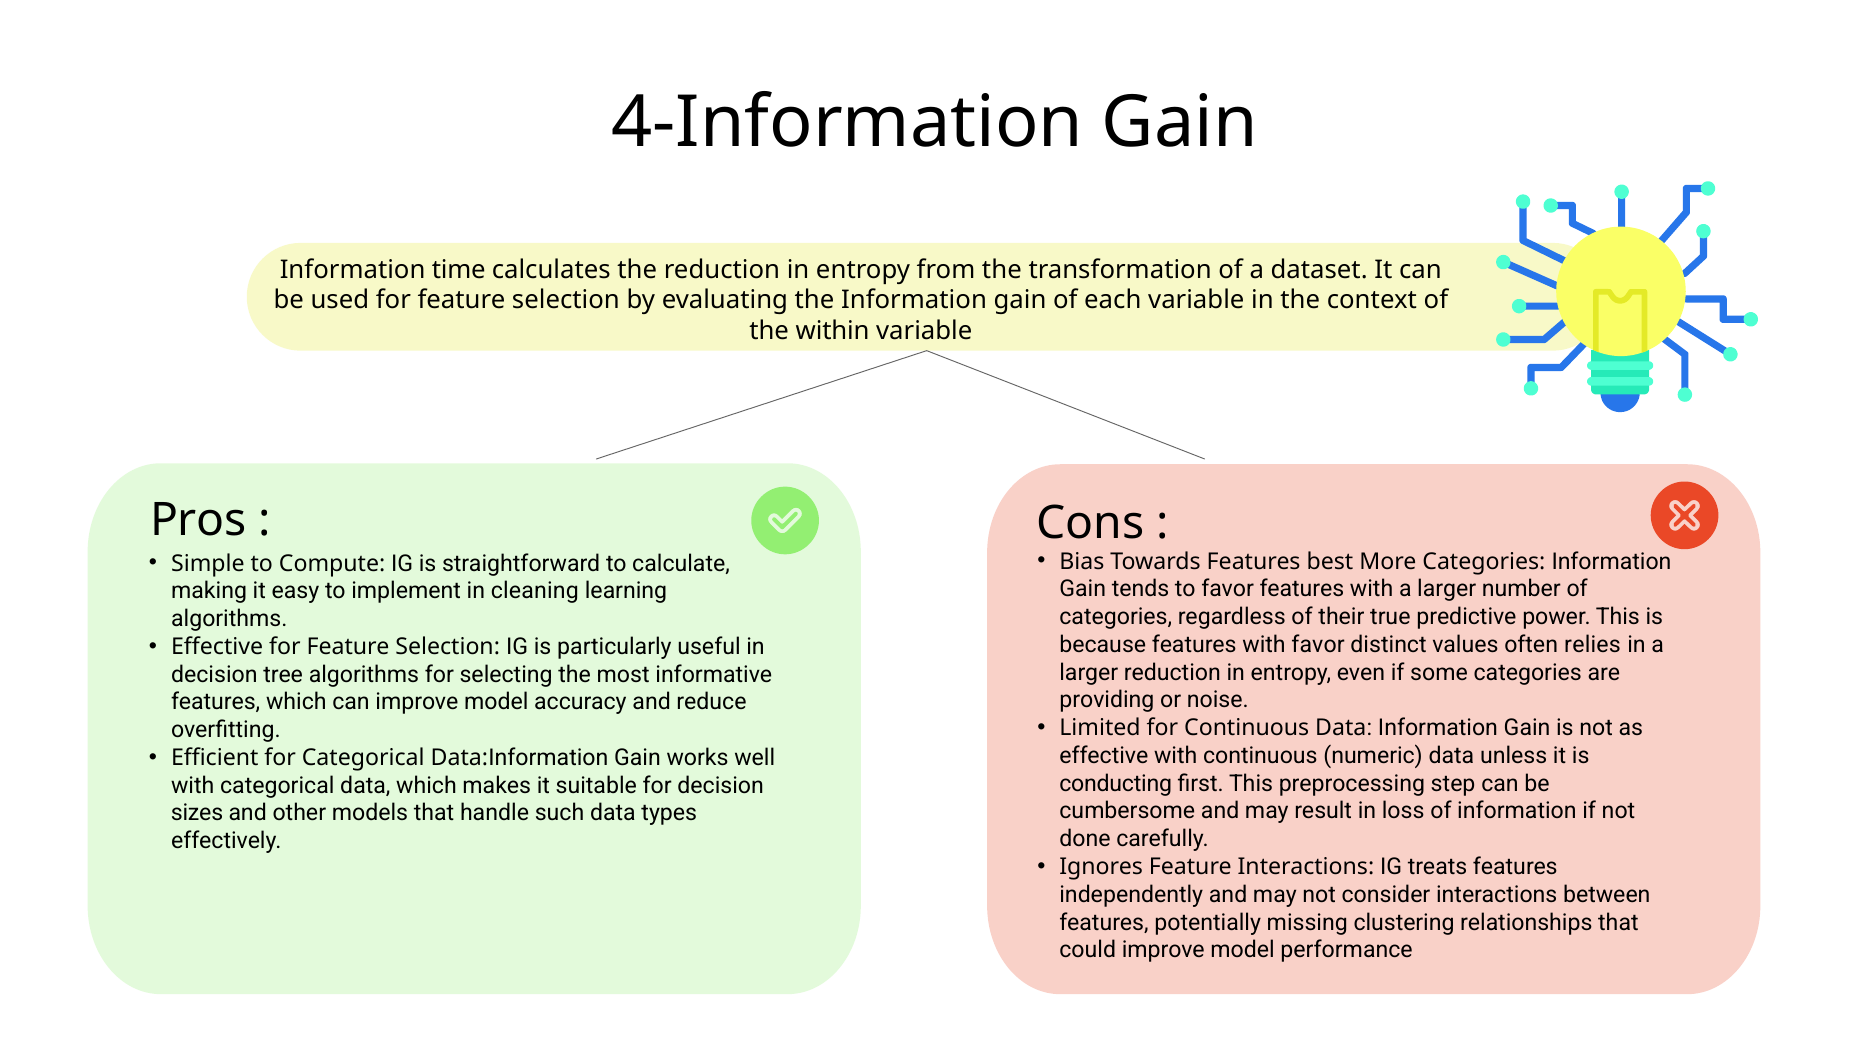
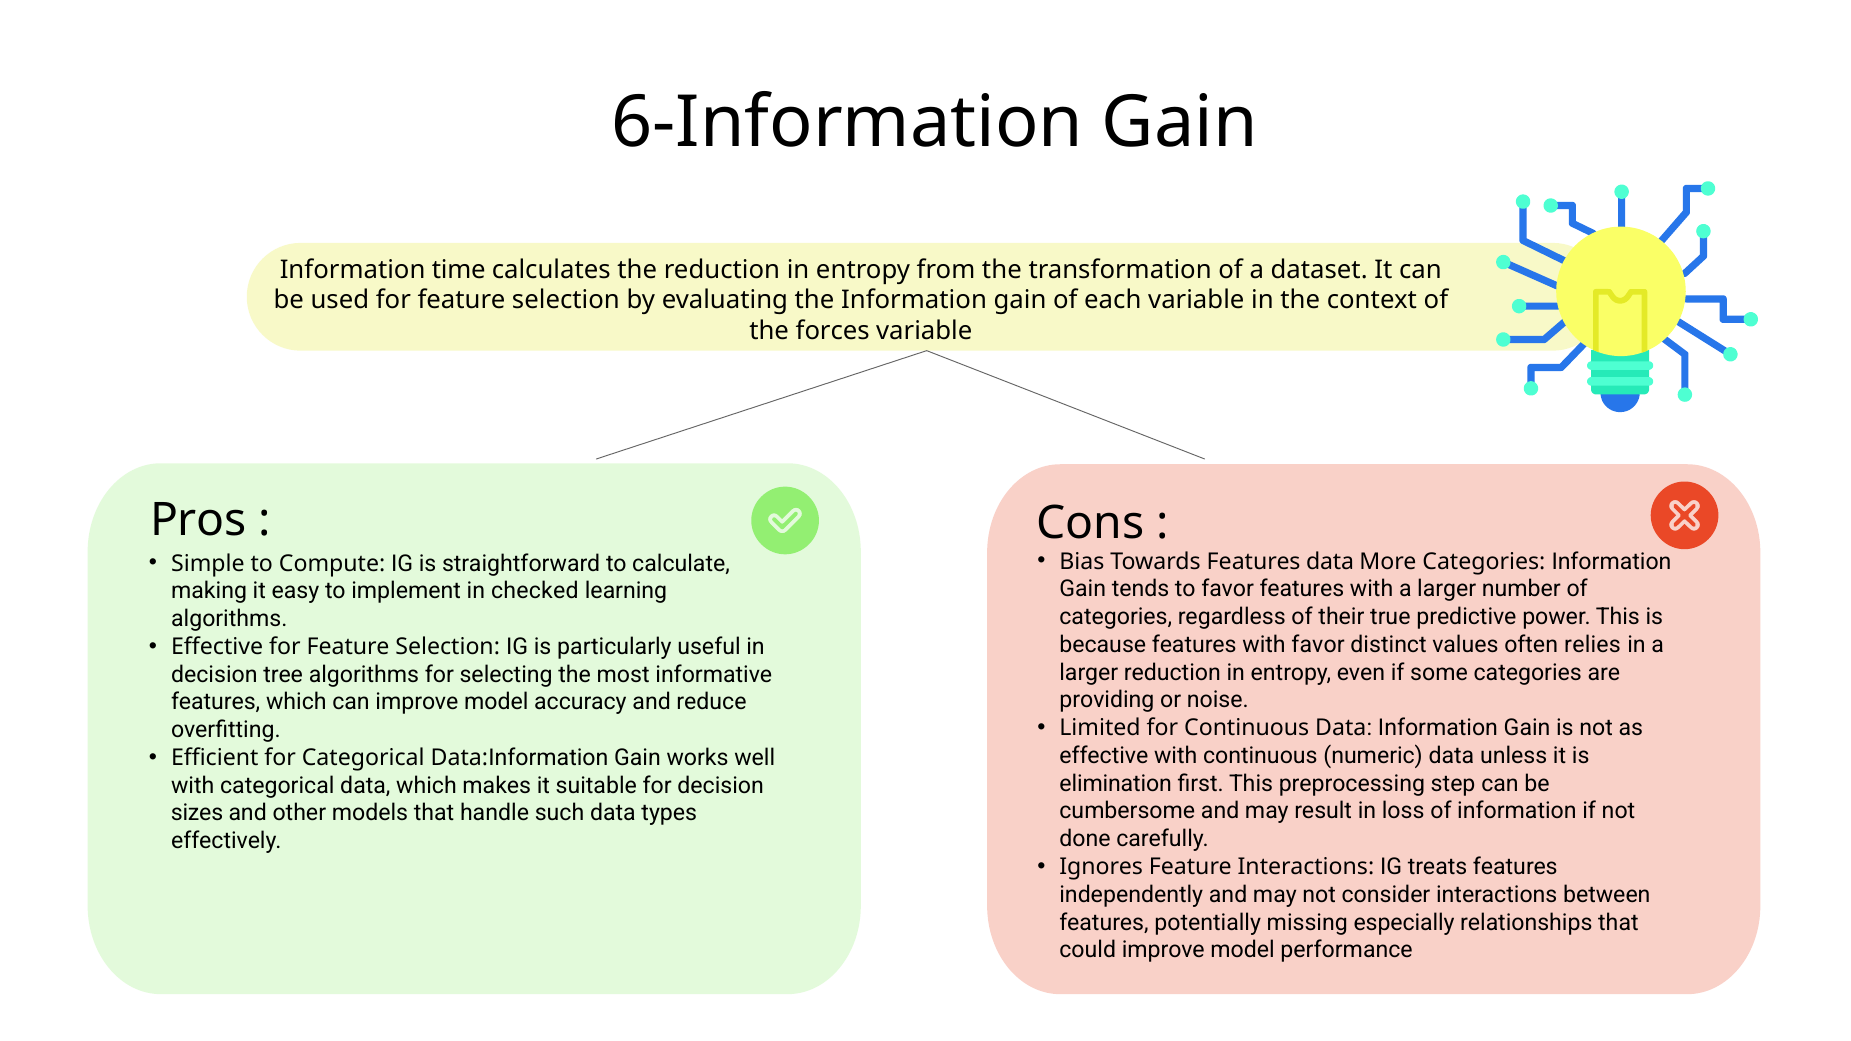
4-Information: 4-Information -> 6-Information
within: within -> forces
Features best: best -> data
cleaning: cleaning -> checked
conducting: conducting -> elimination
clustering: clustering -> especially
